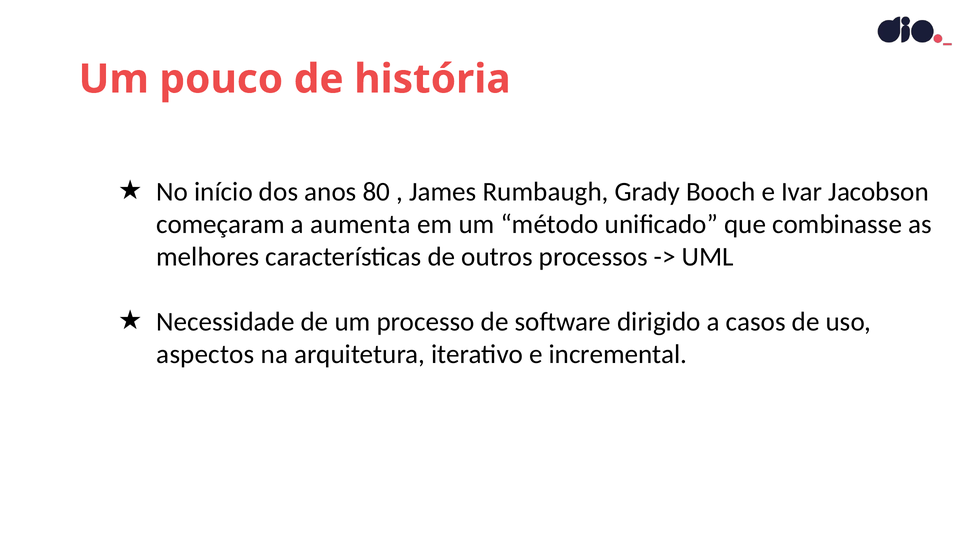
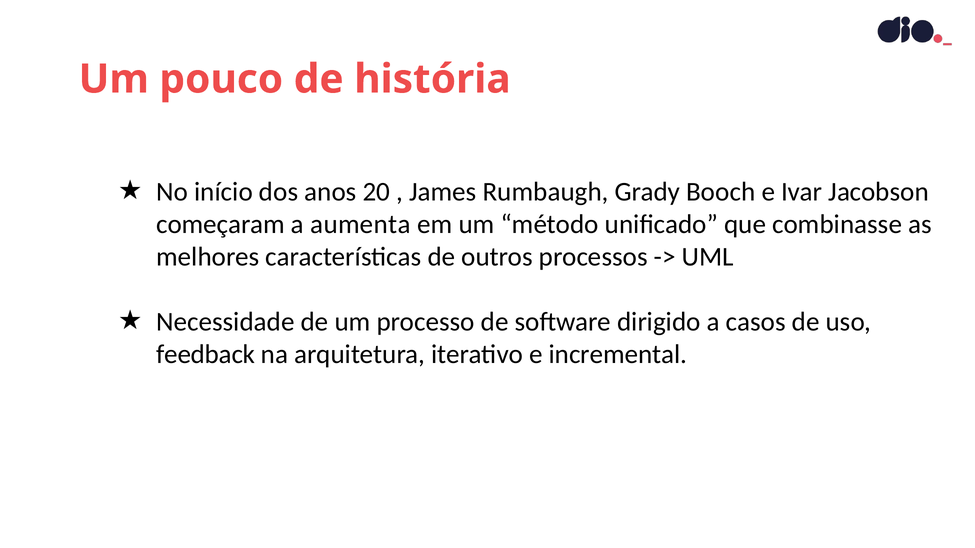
80: 80 -> 20
aspectos: aspectos -> feedback
